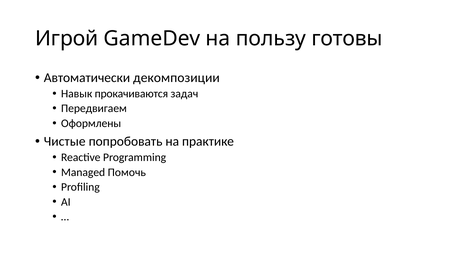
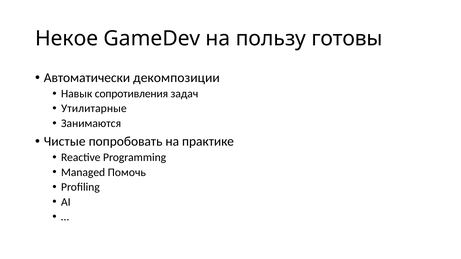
Игрой: Игрой -> Некое
прокачиваются: прокачиваются -> сопротивления
Передвигаем: Передвигаем -> Утилитарные
Оформлены: Оформлены -> Занимаются
